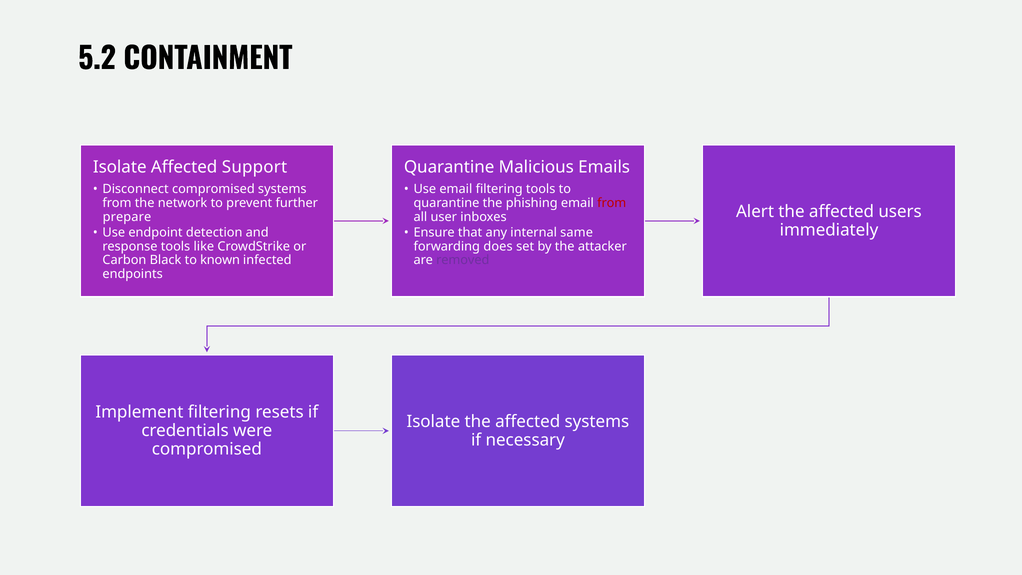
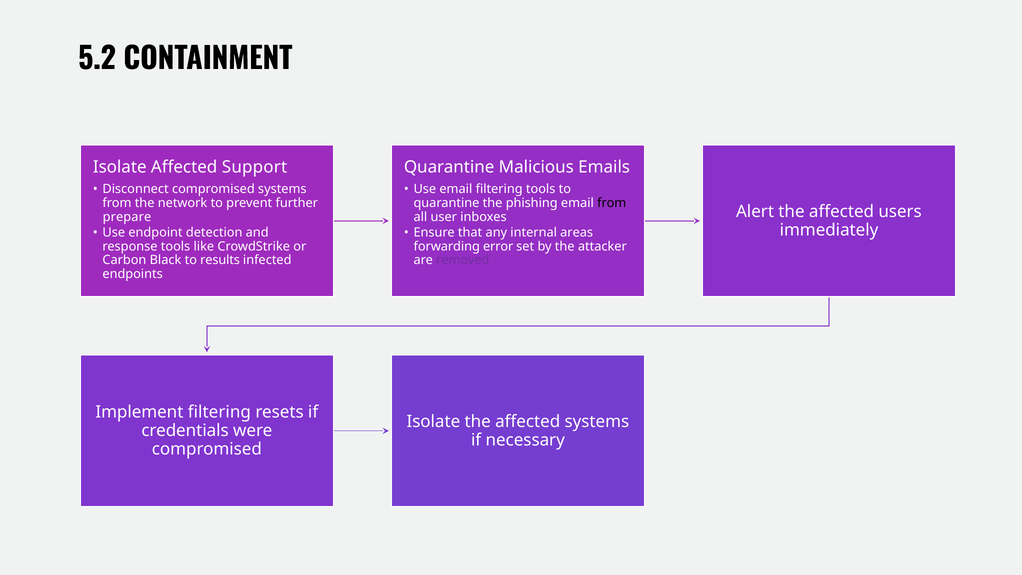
from at (612, 203) colour: red -> black
same: same -> areas
does: does -> error
known: known -> results
